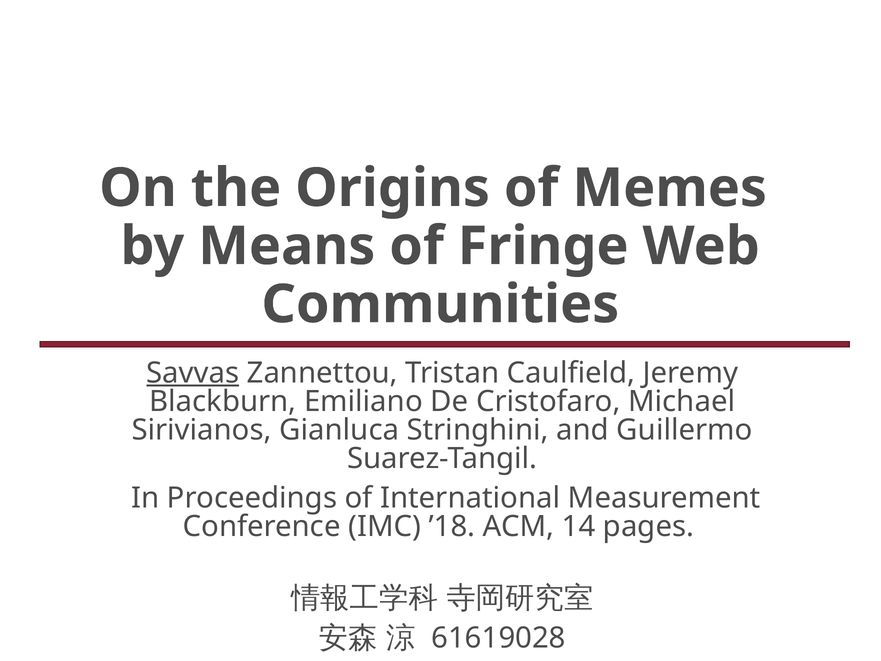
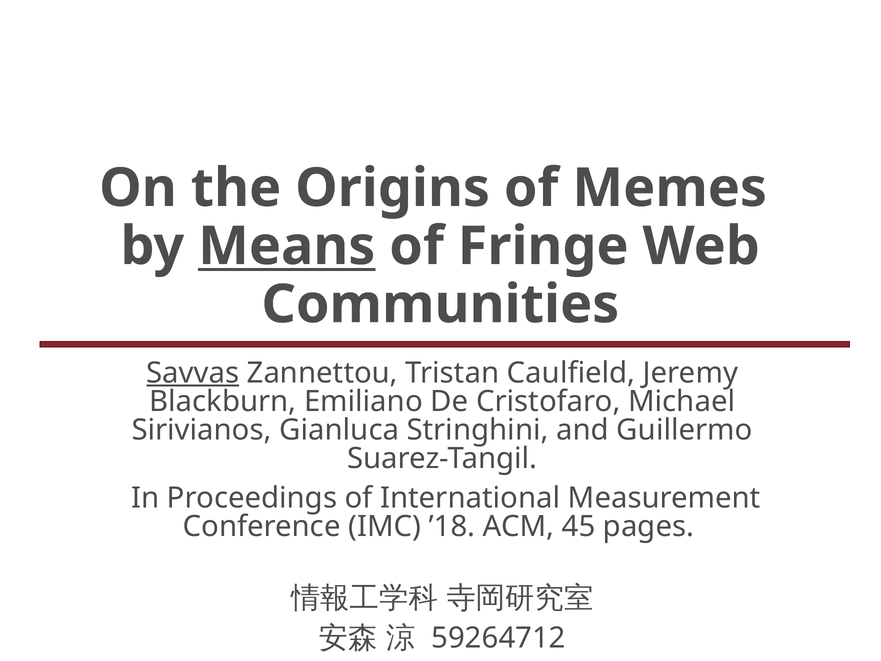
Means underline: none -> present
14: 14 -> 45
61619028: 61619028 -> 59264712
